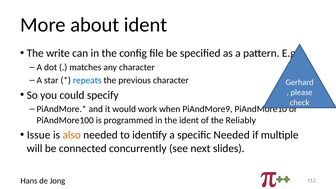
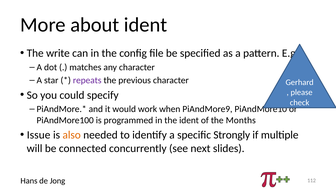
repeats colour: blue -> purple
Reliably: Reliably -> Months
specific Needed: Needed -> Strongly
